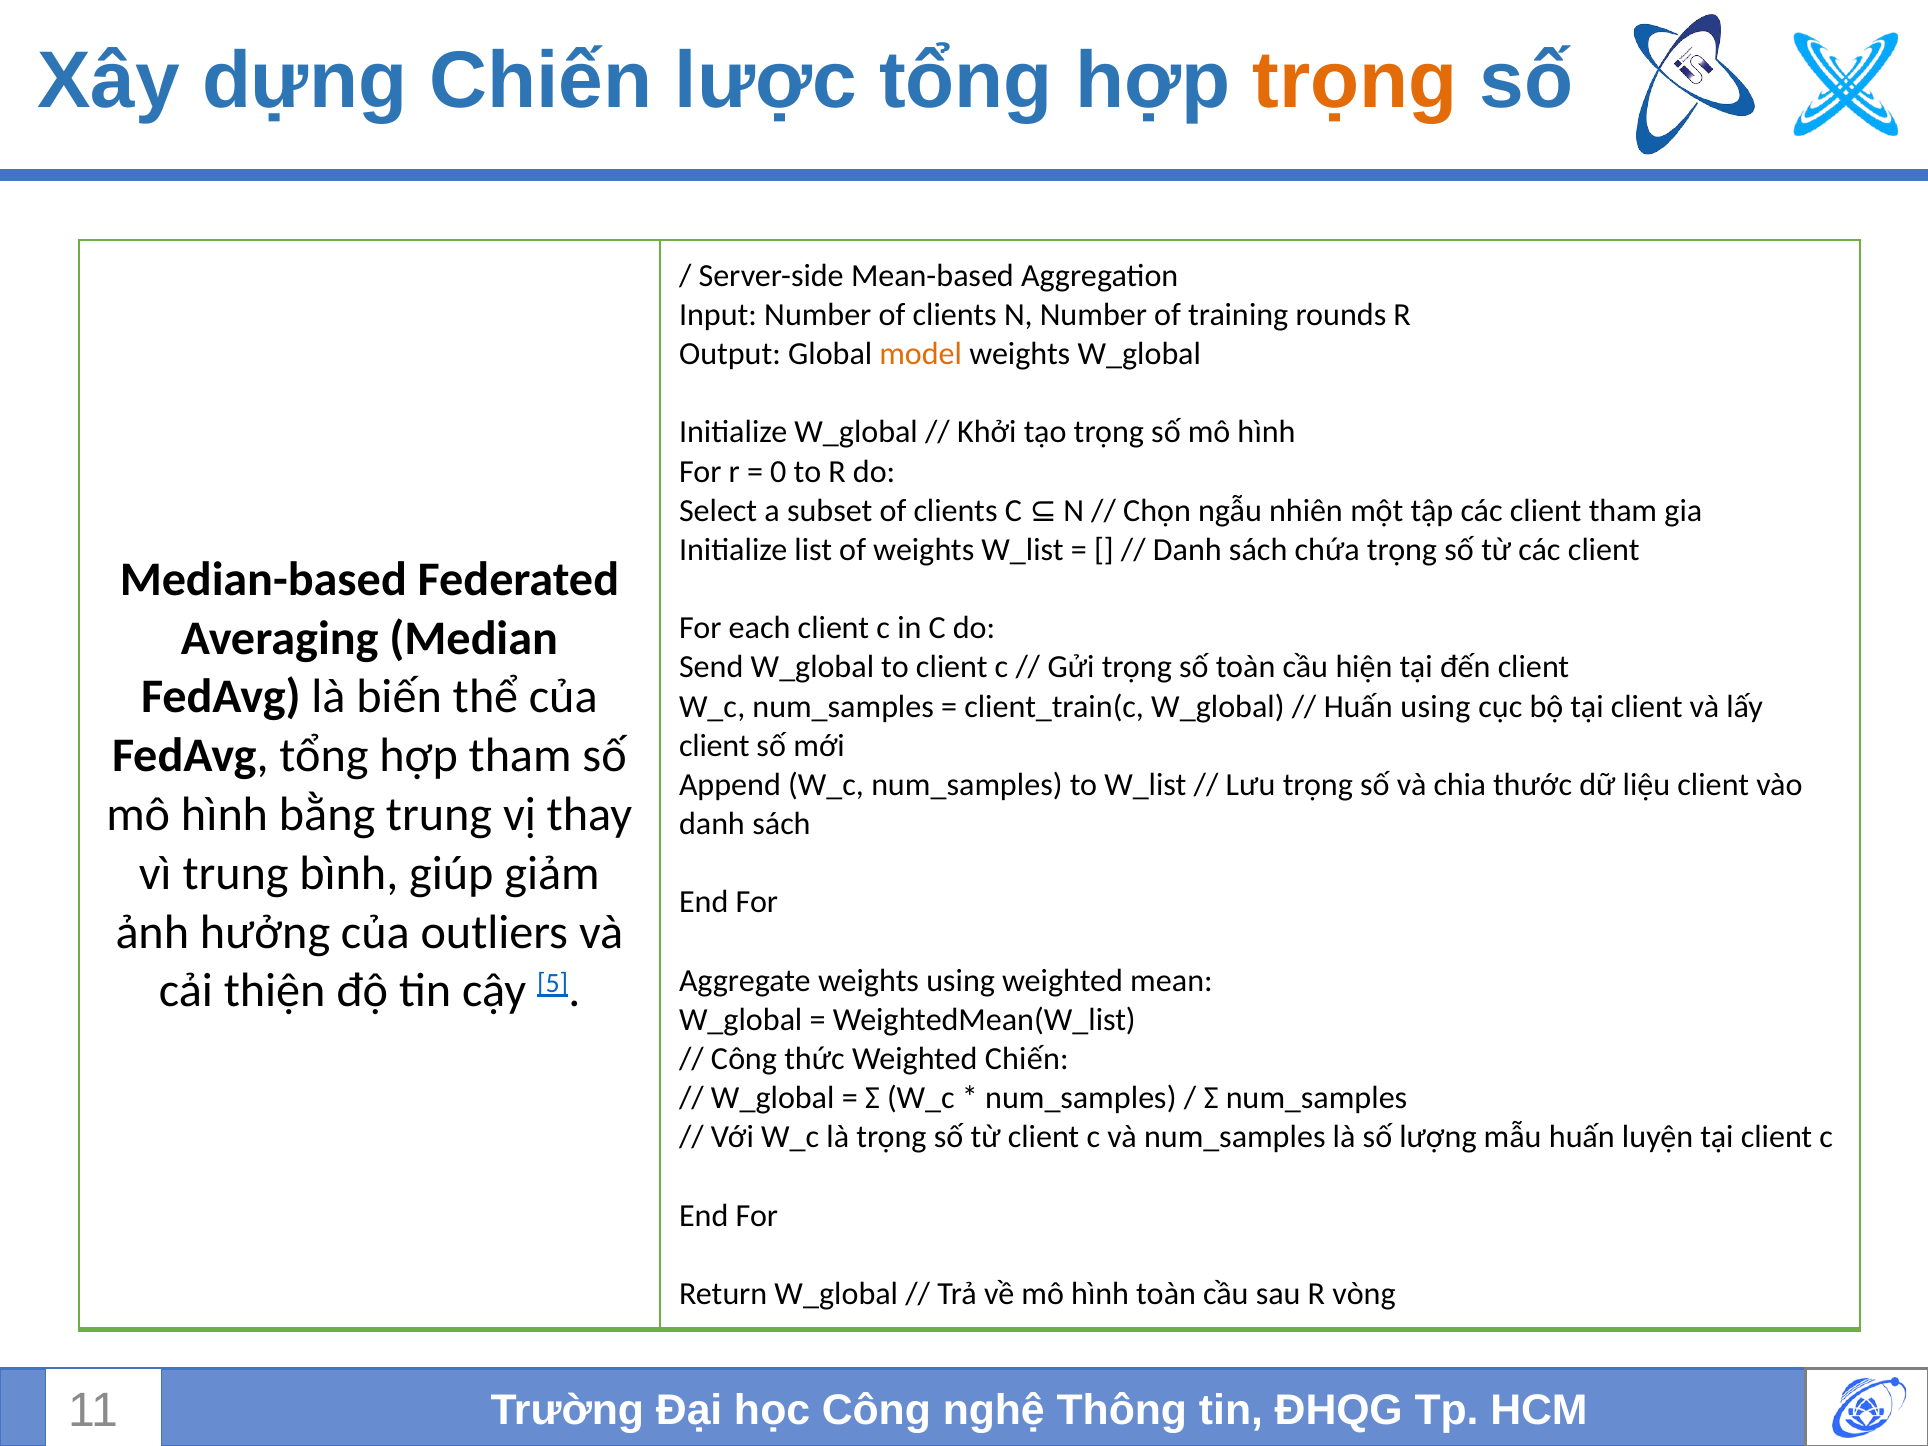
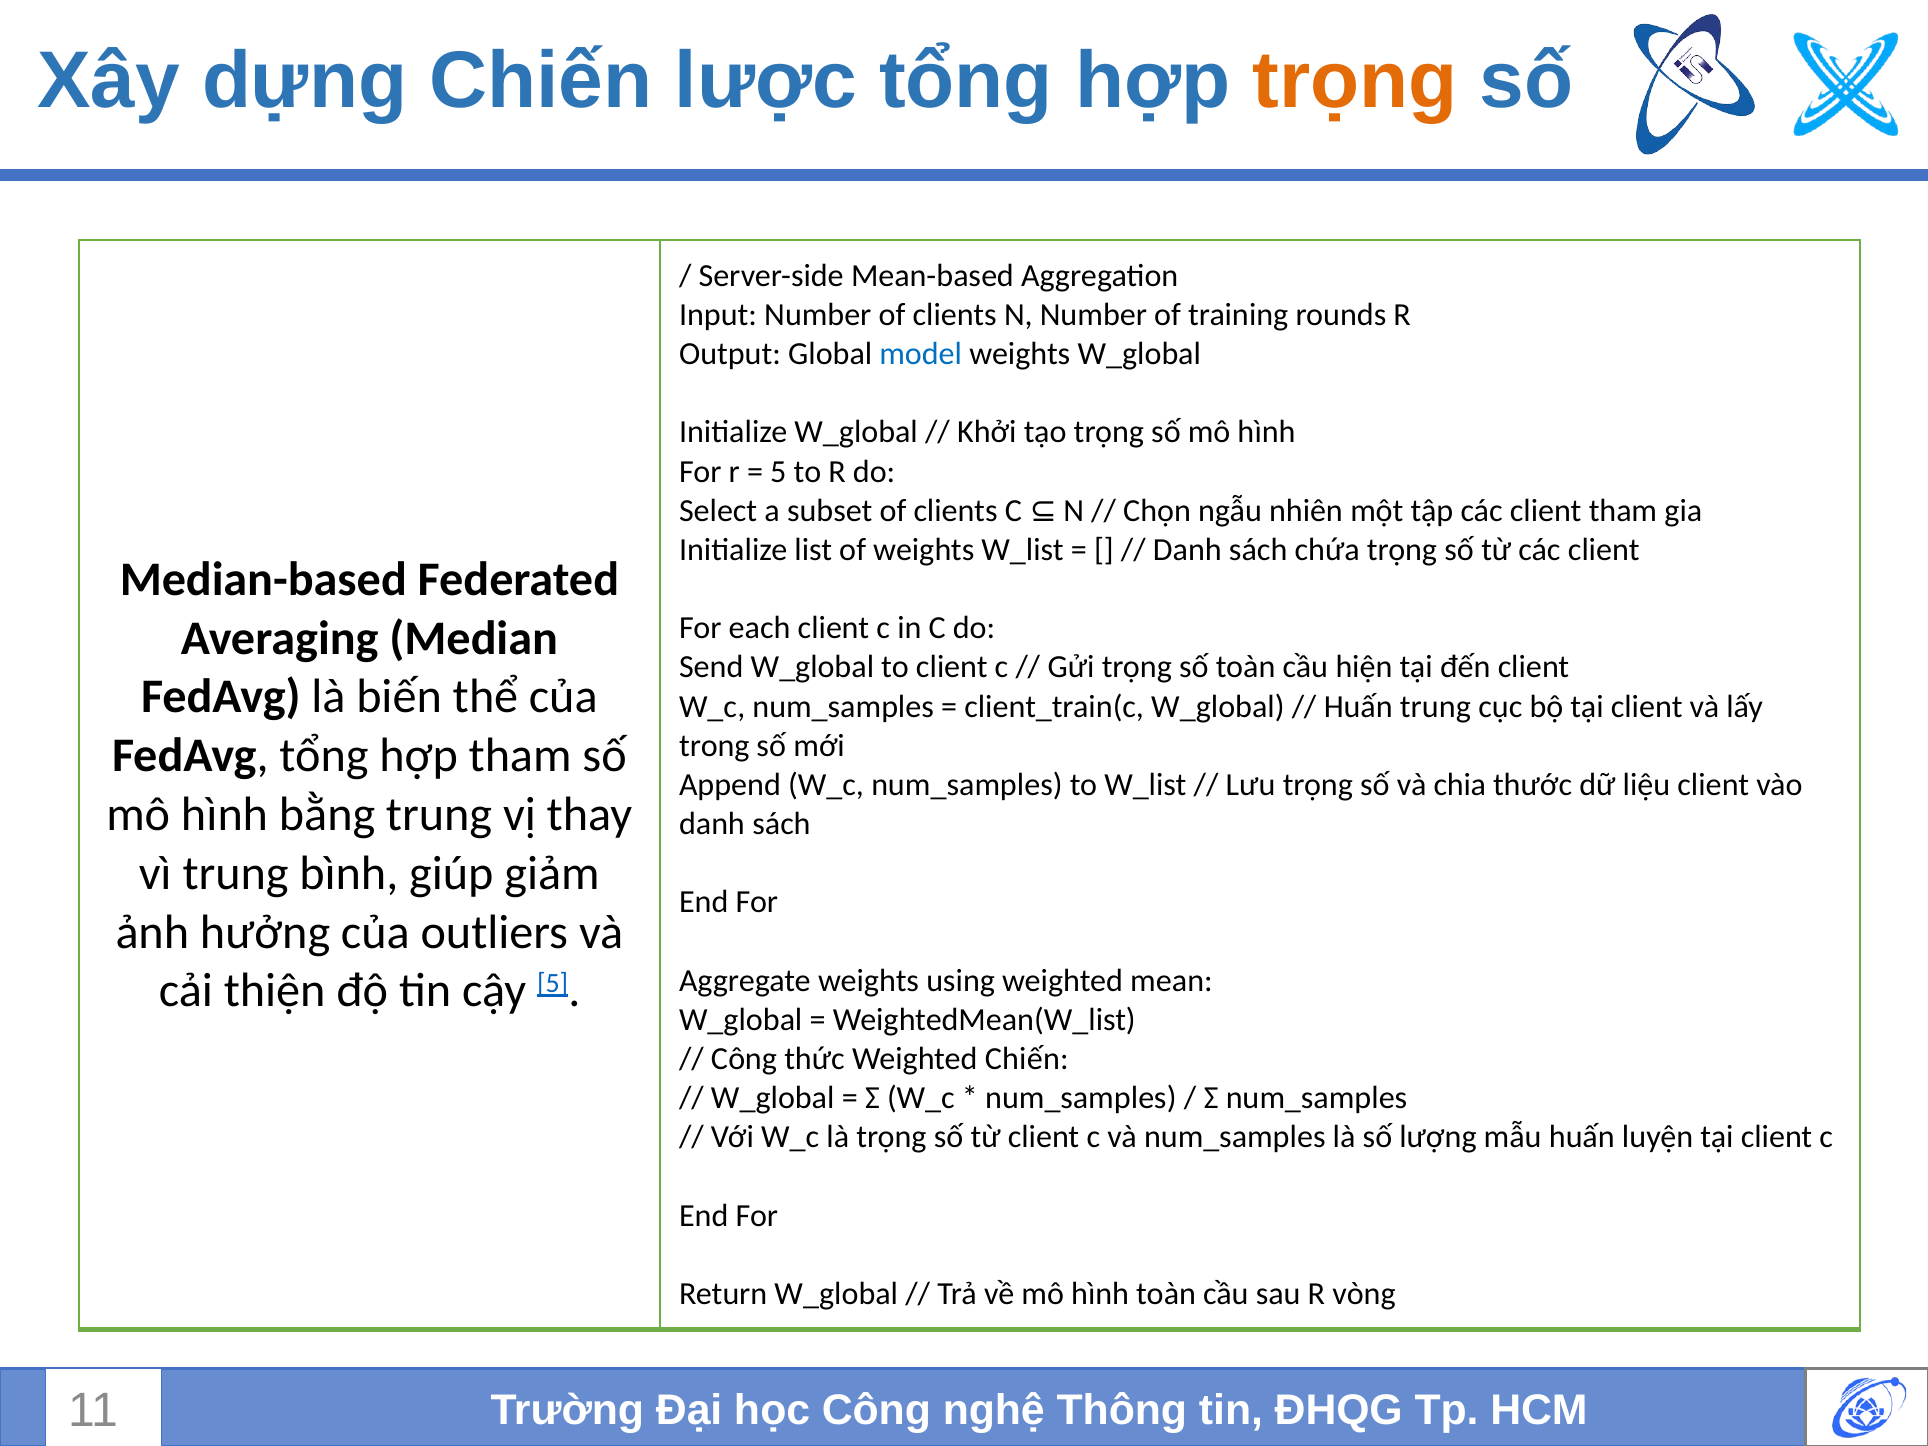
model colour: orange -> blue
0 at (778, 472): 0 -> 5
Huấn using: using -> trung
client at (714, 746): client -> trong
